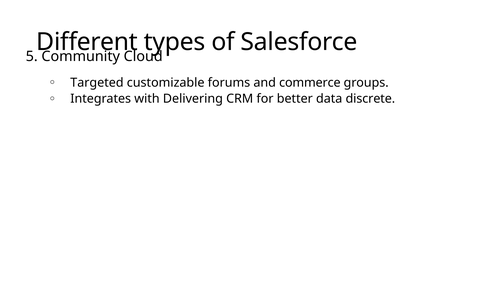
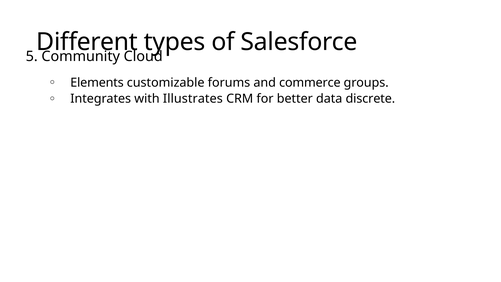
Targeted: Targeted -> Elements
Delivering: Delivering -> Illustrates
